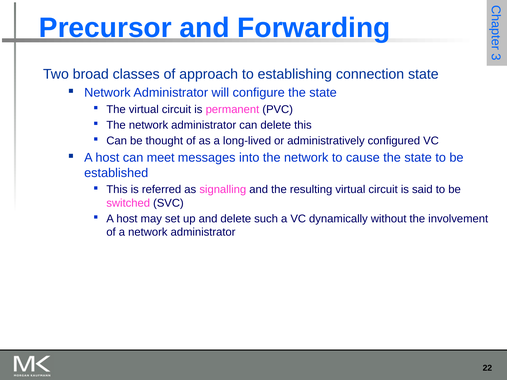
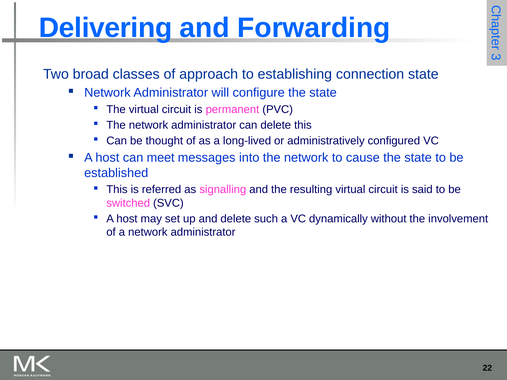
Precursor: Precursor -> Delivering
